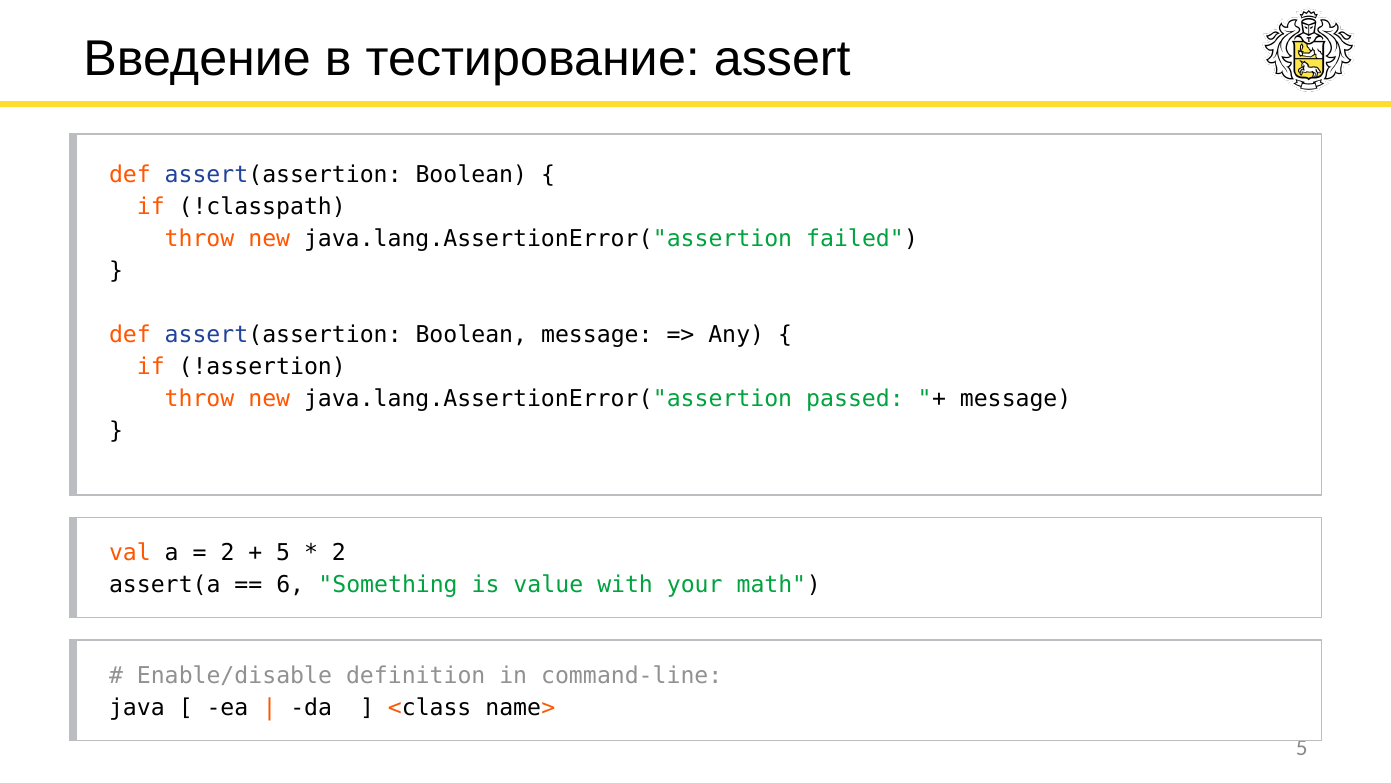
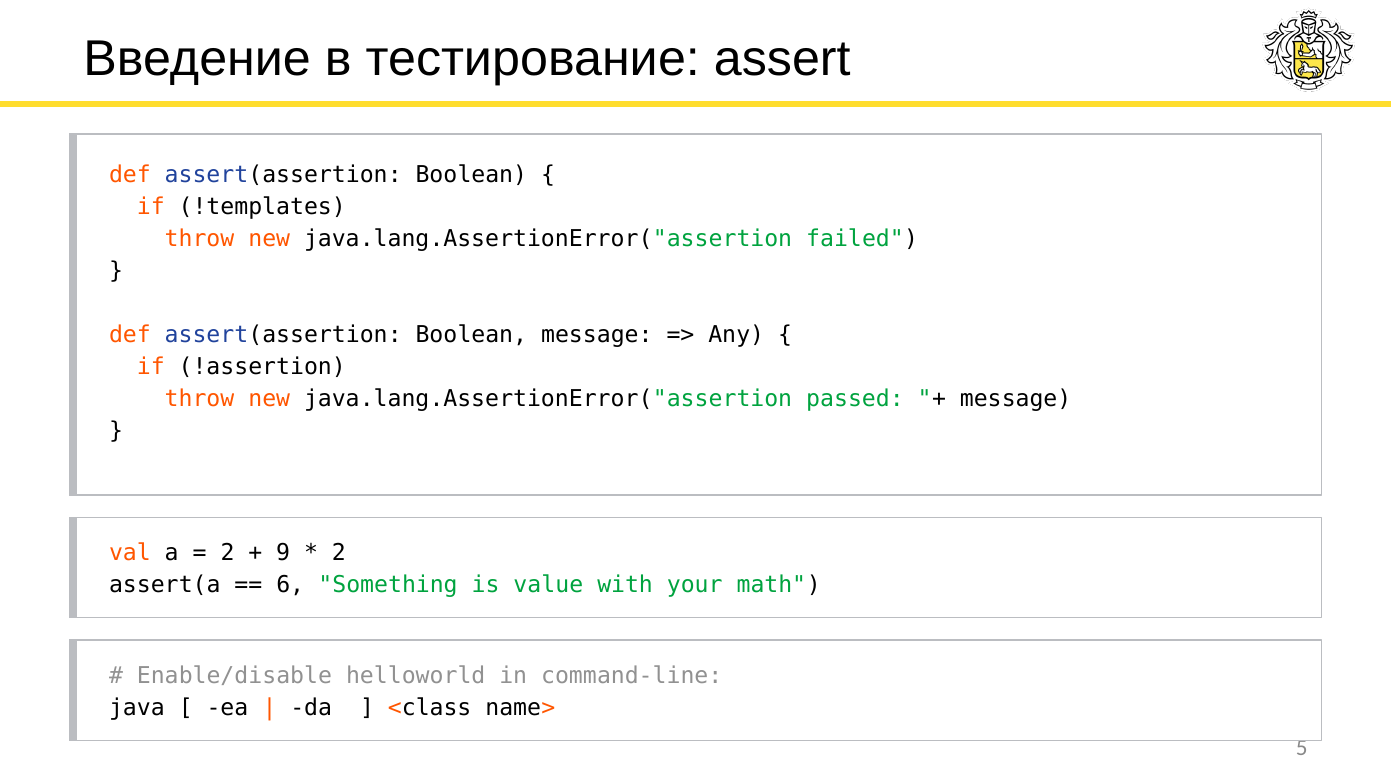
!classpath: !classpath -> !templates
5 at (283, 553): 5 -> 9
definition: definition -> helloworld
